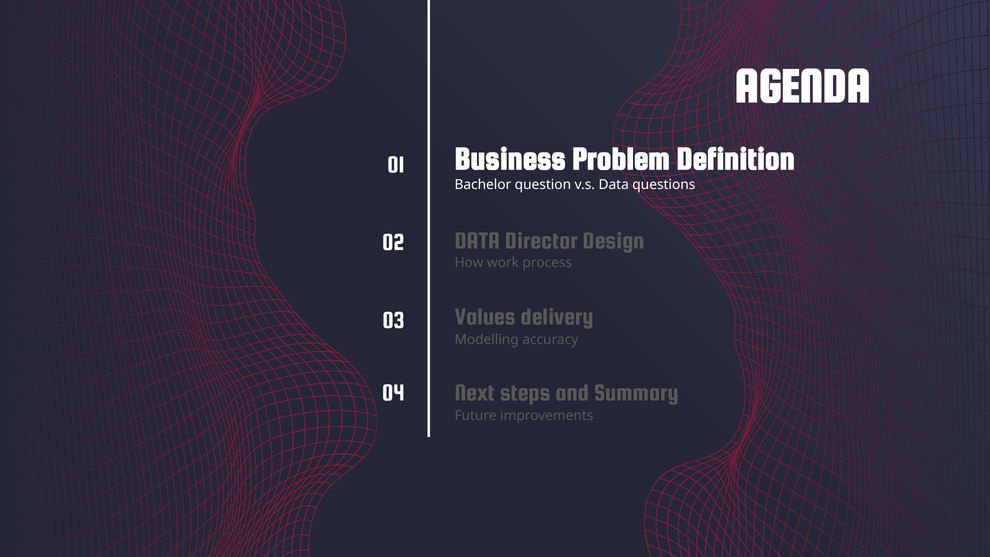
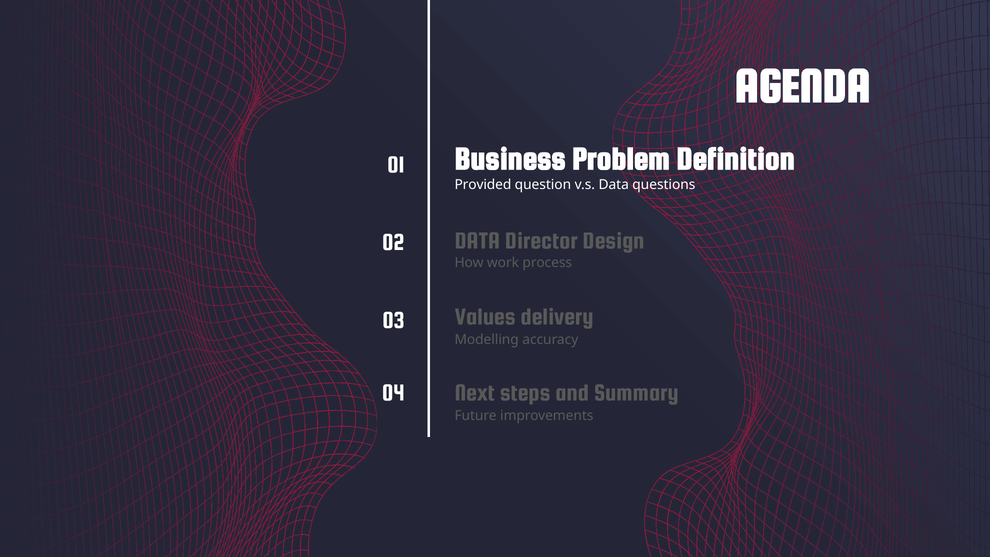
Bachelor: Bachelor -> Provided
